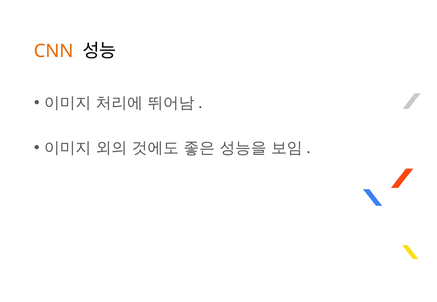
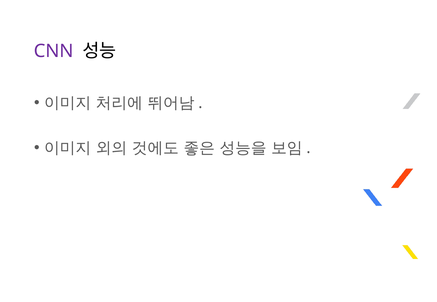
CNN colour: orange -> purple
